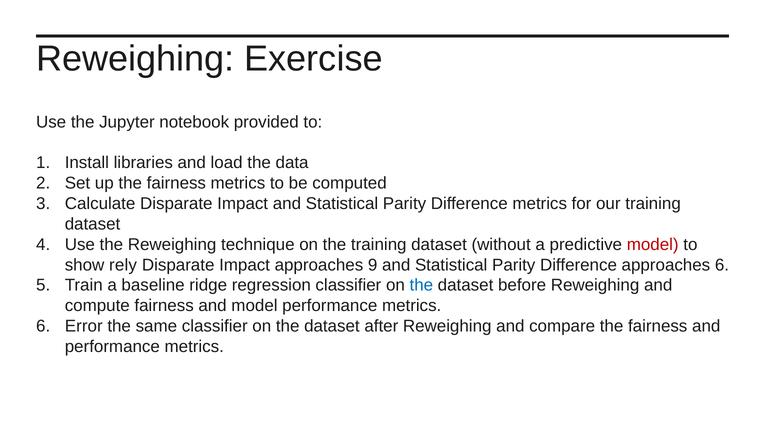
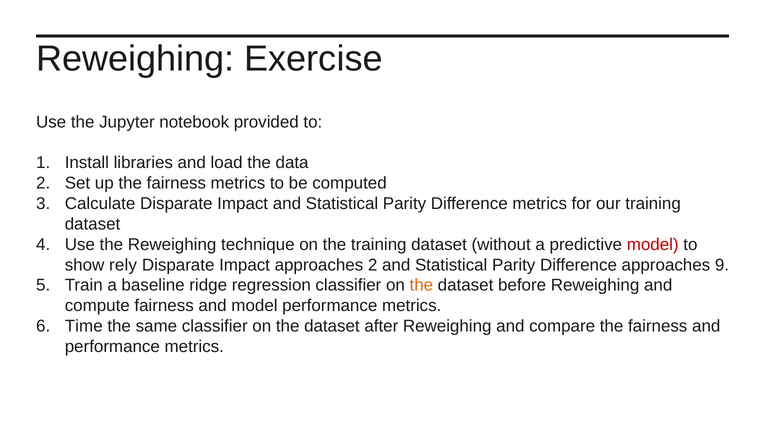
approaches 9: 9 -> 2
approaches 6: 6 -> 9
the at (421, 285) colour: blue -> orange
Error: Error -> Time
